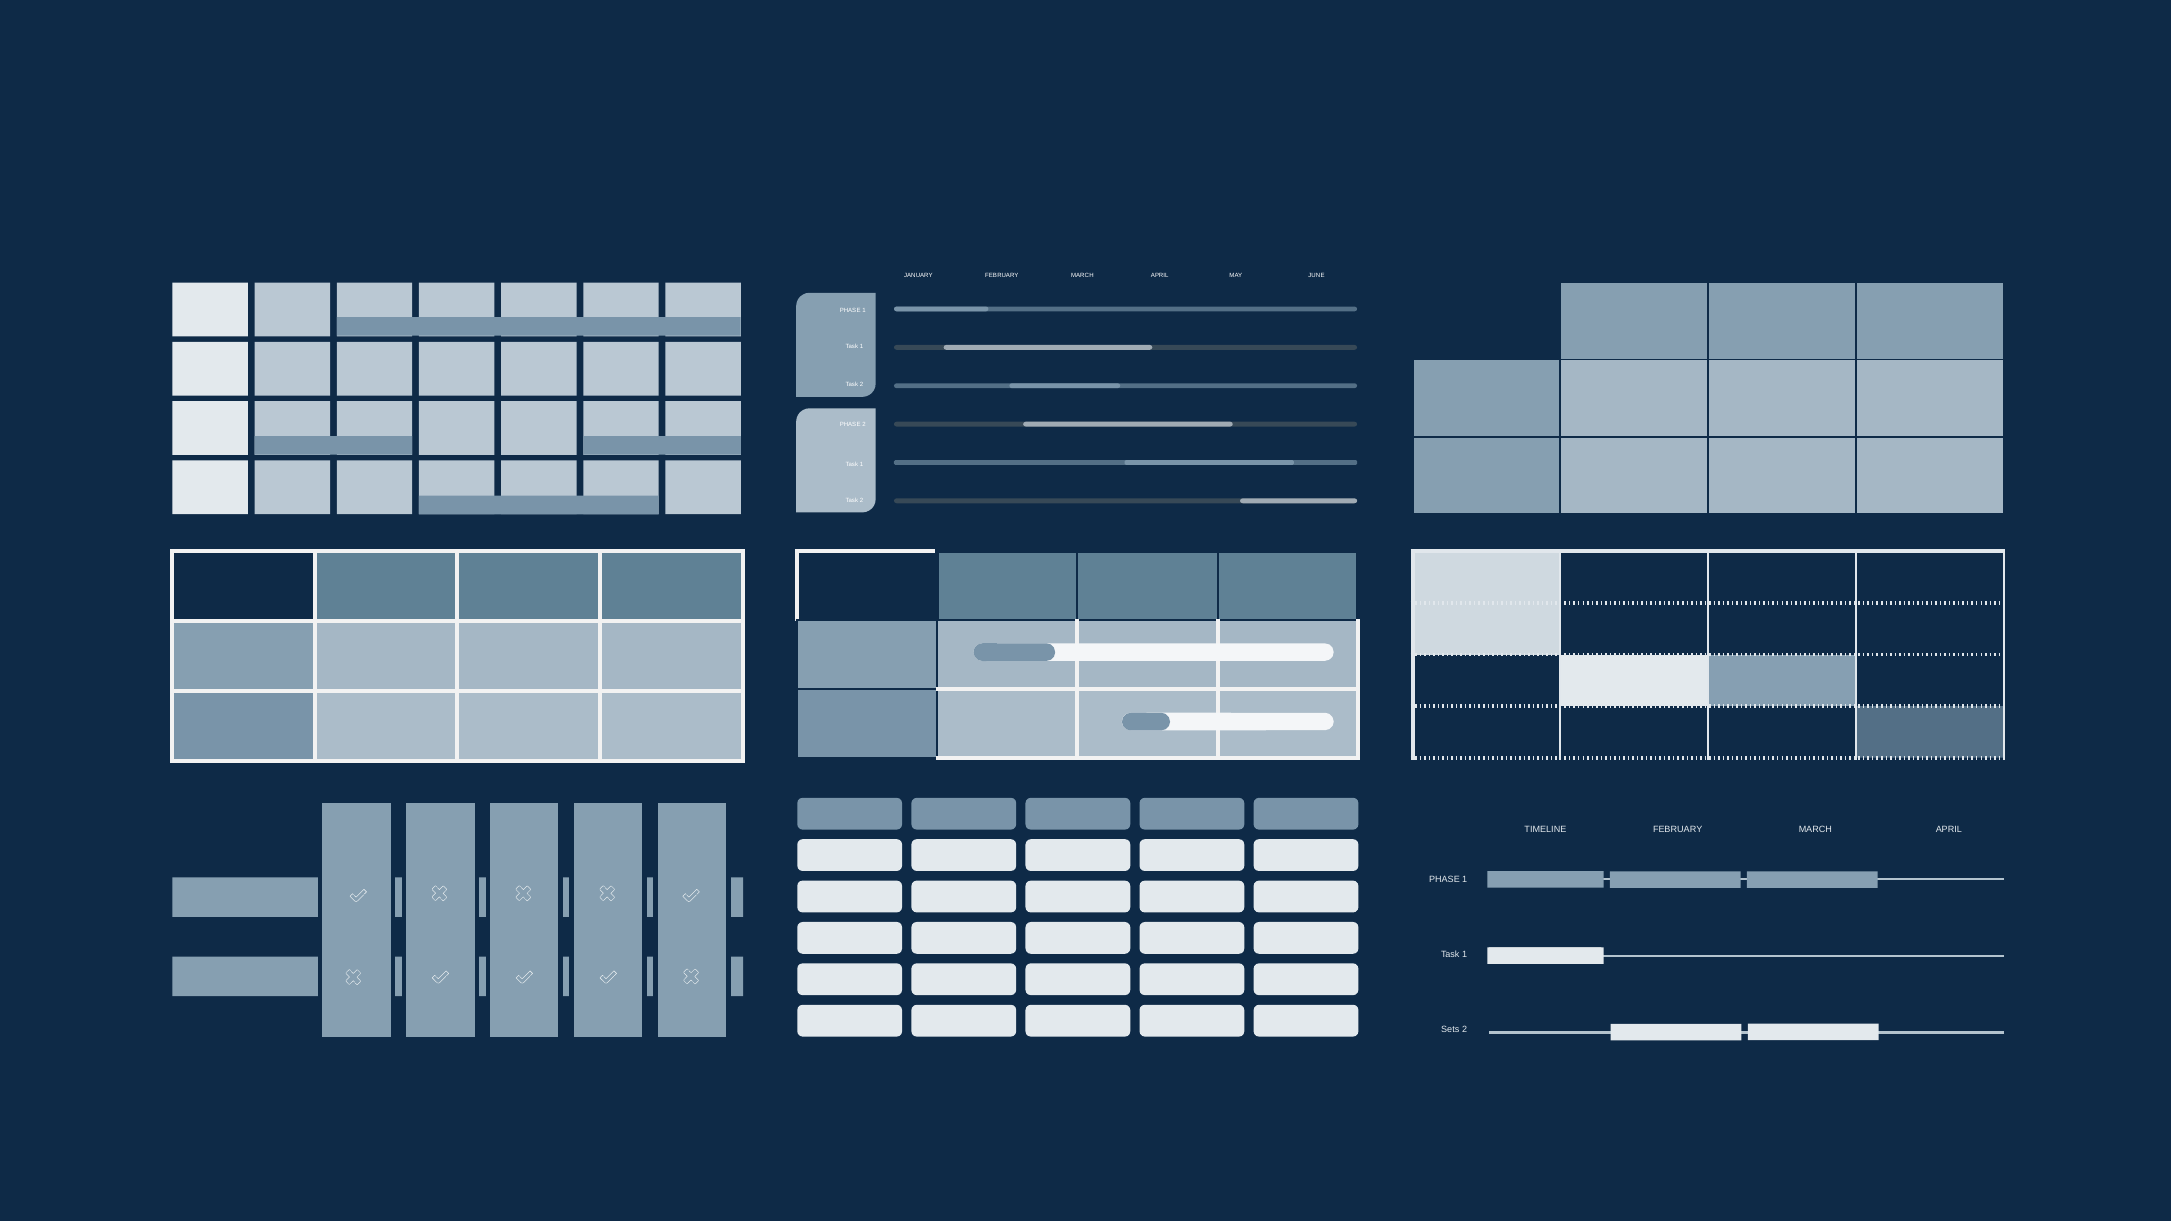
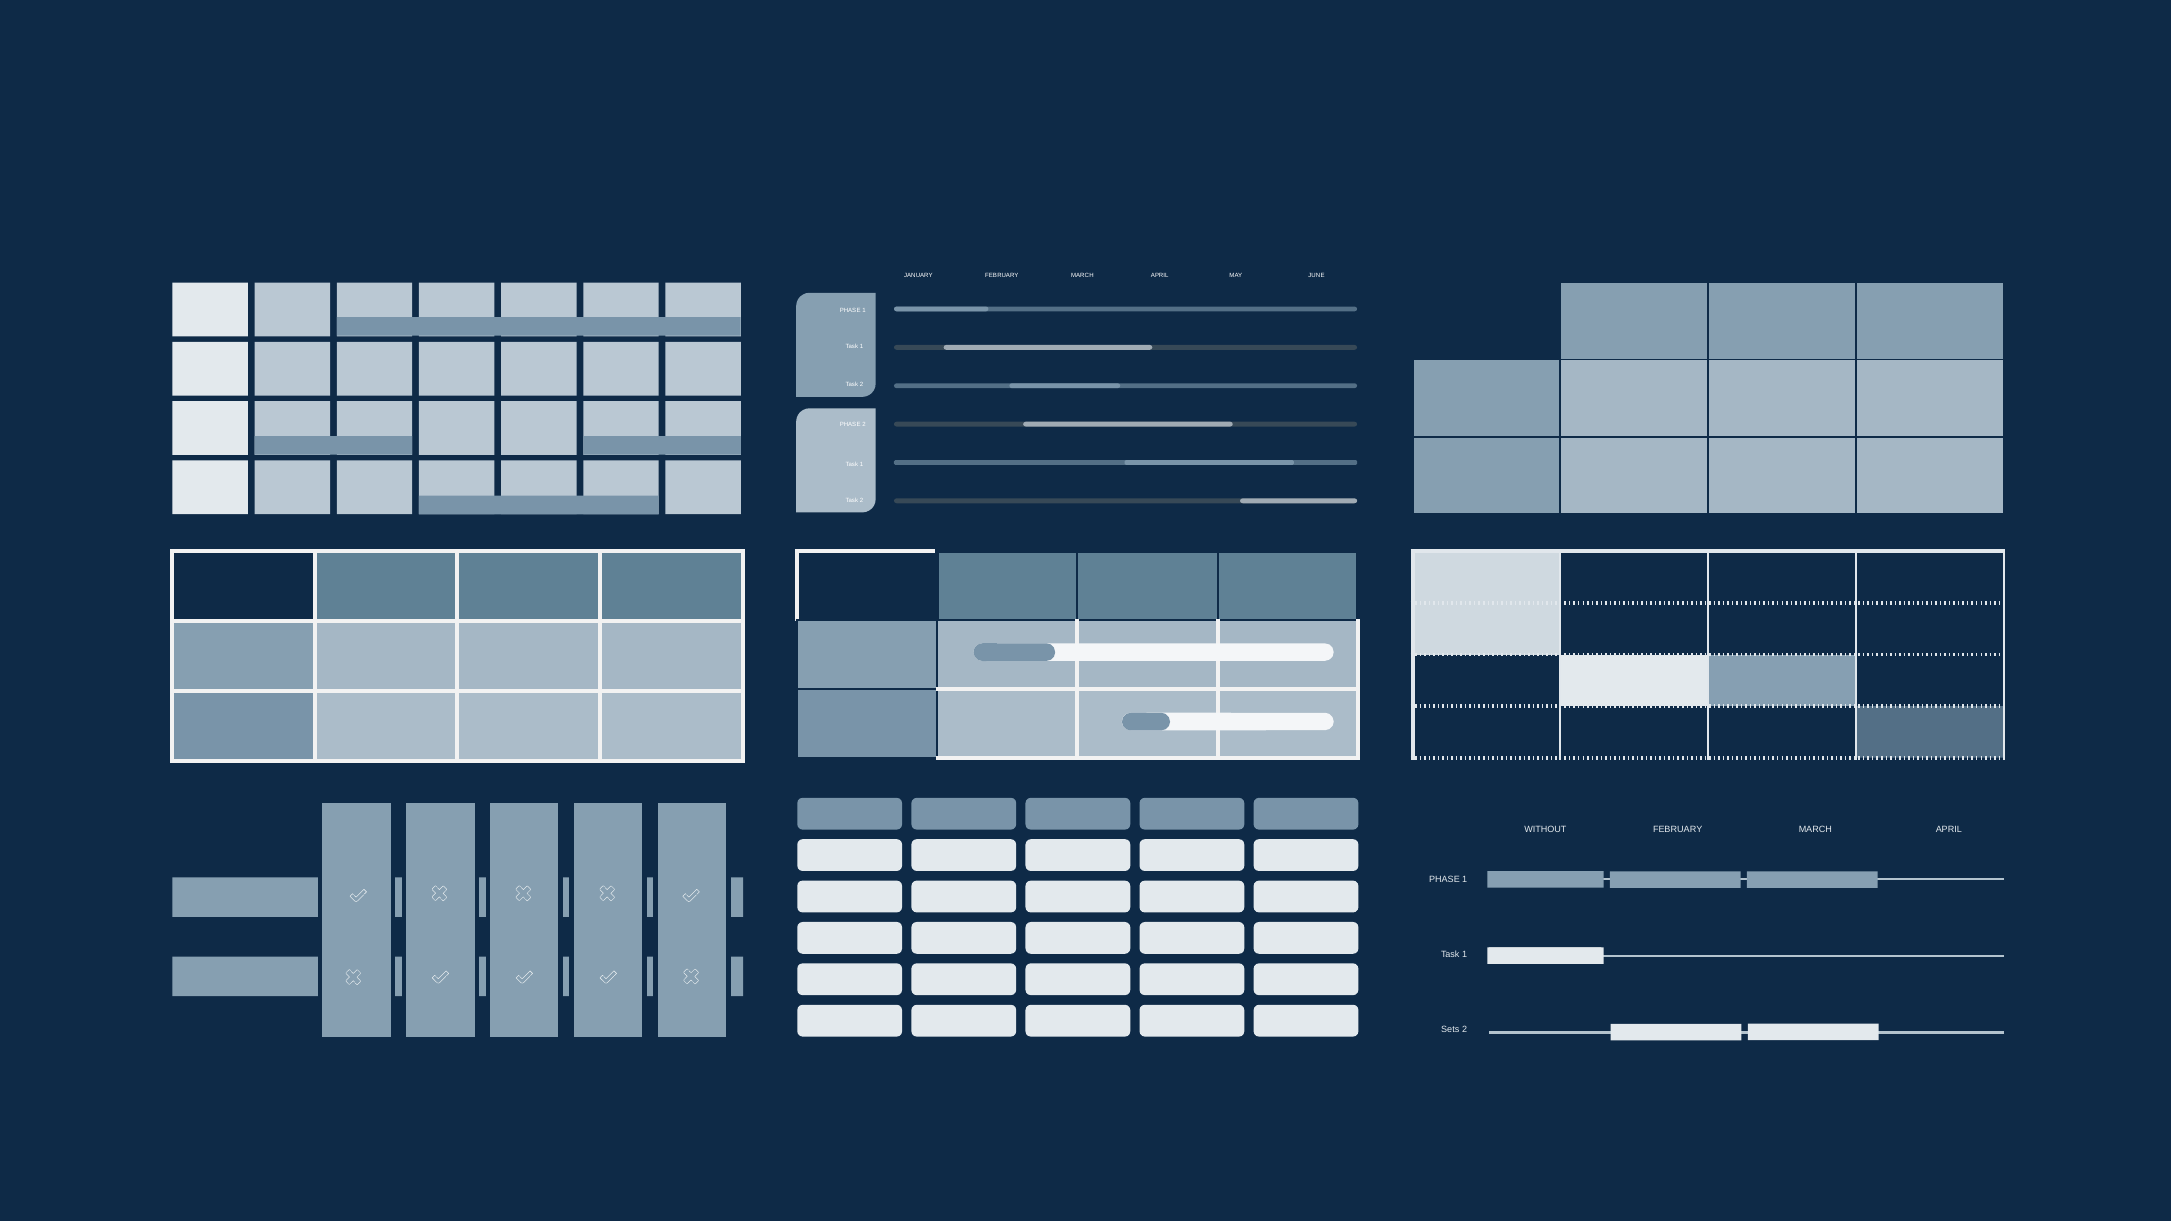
TIMELINE: TIMELINE -> WITHOUT
